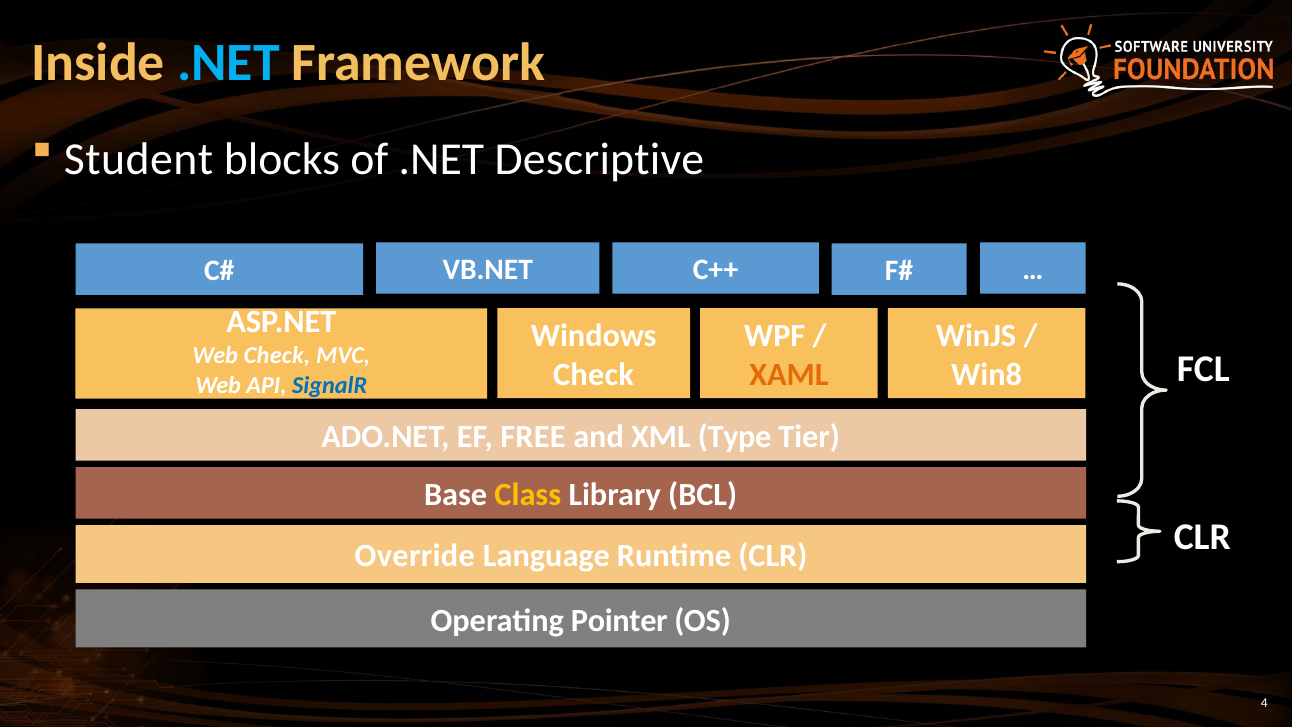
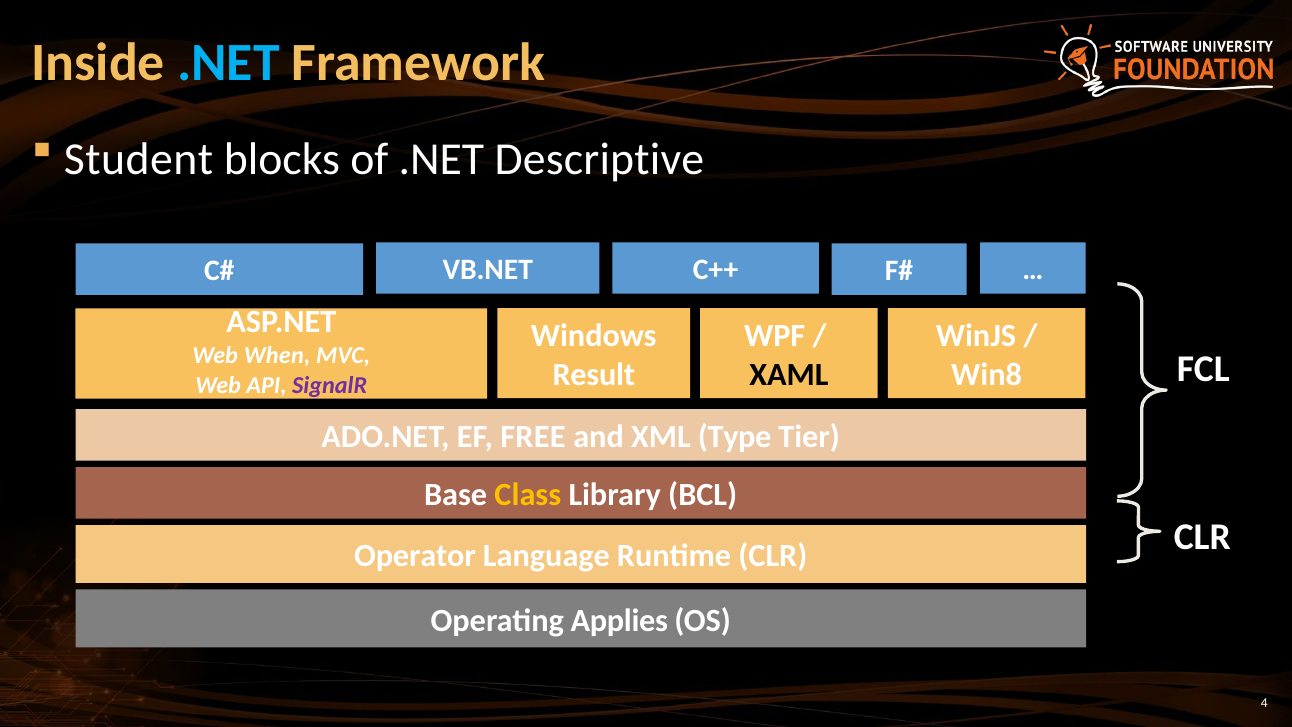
Web Check: Check -> When
Check at (593, 375): Check -> Result
XAML colour: orange -> black
SignalR colour: blue -> purple
Override: Override -> Operator
Pointer: Pointer -> Applies
